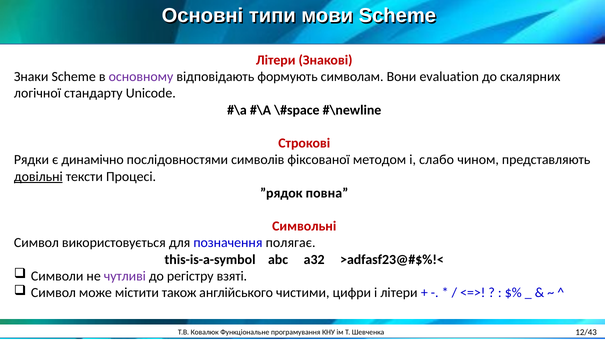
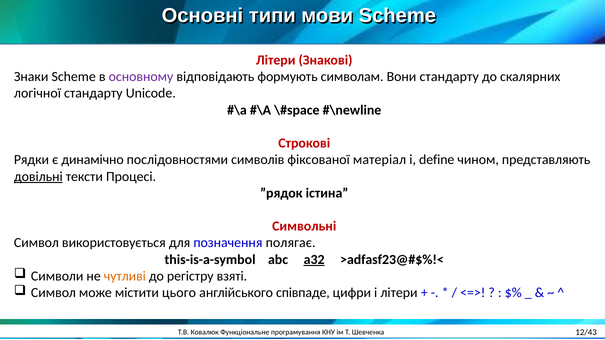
Вони evaluation: evaluation -> стандарту
методом: методом -> матеріал
слабо: слабо -> define
повна: повна -> істина
a32 underline: none -> present
чутливі colour: purple -> orange
також: також -> цього
чистими: чистими -> співпаде
